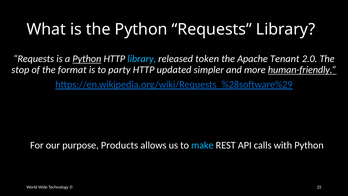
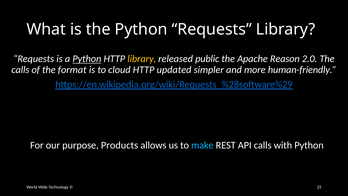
library at (142, 59) colour: light blue -> yellow
token: token -> public
Tenant: Tenant -> Reason
stop at (20, 70): stop -> calls
party: party -> cloud
human-friendly underline: present -> none
